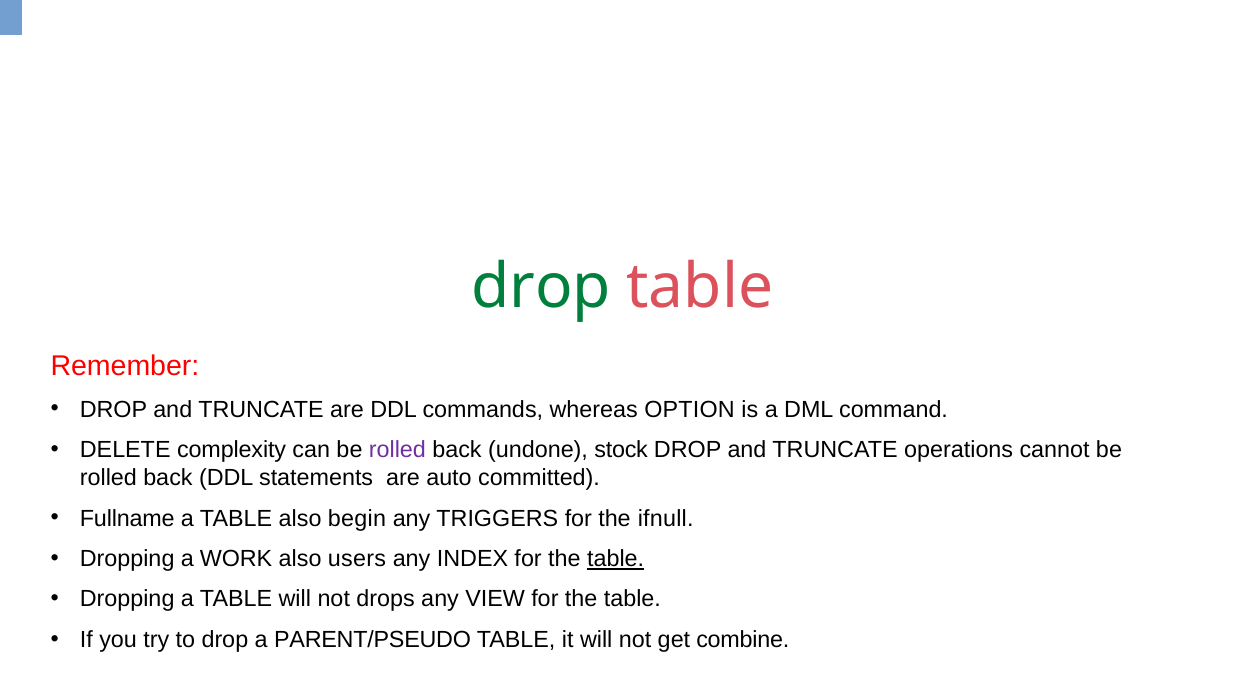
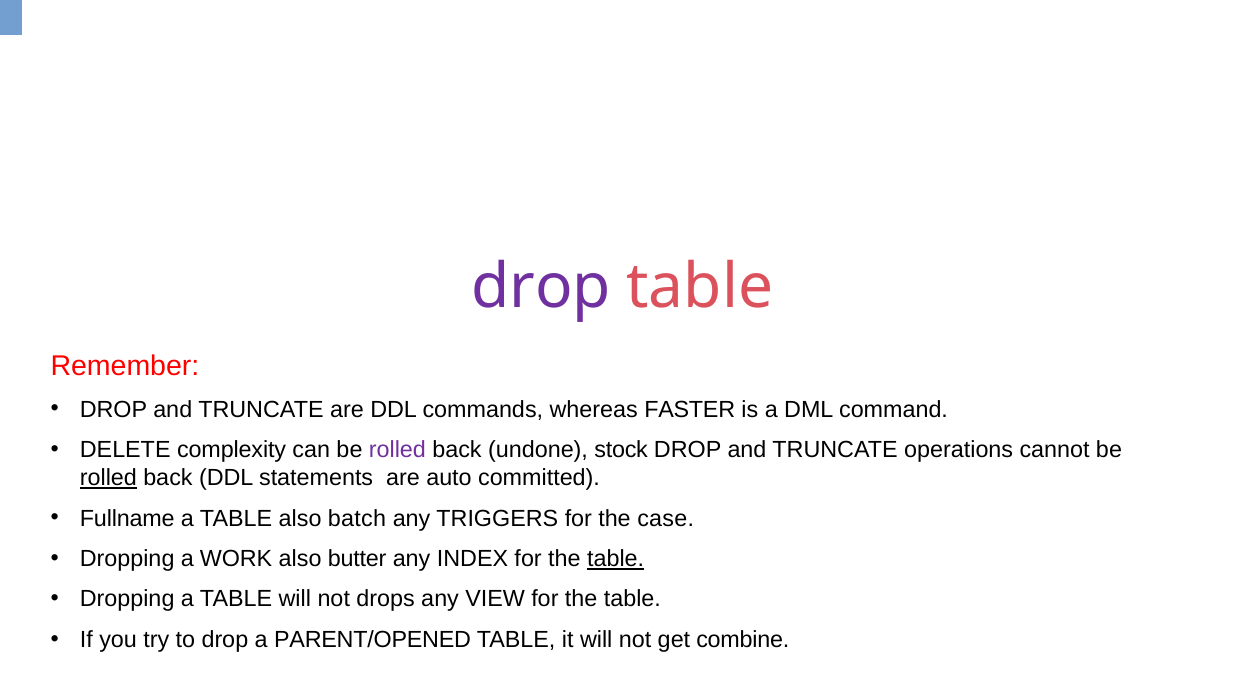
drop at (541, 287) colour: green -> purple
OPTION: OPTION -> FASTER
rolled at (108, 478) underline: none -> present
begin: begin -> batch
ifnull: ifnull -> case
users: users -> butter
PARENT/PSEUDO: PARENT/PSEUDO -> PARENT/OPENED
